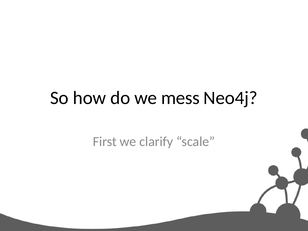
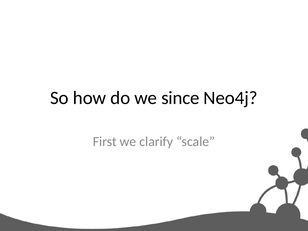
mess: mess -> since
